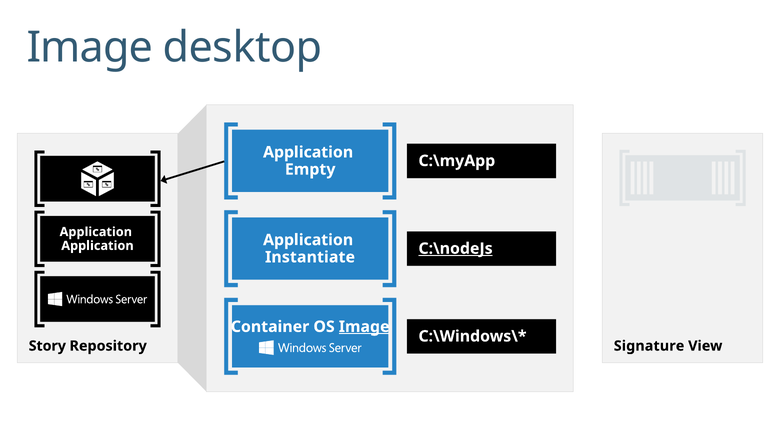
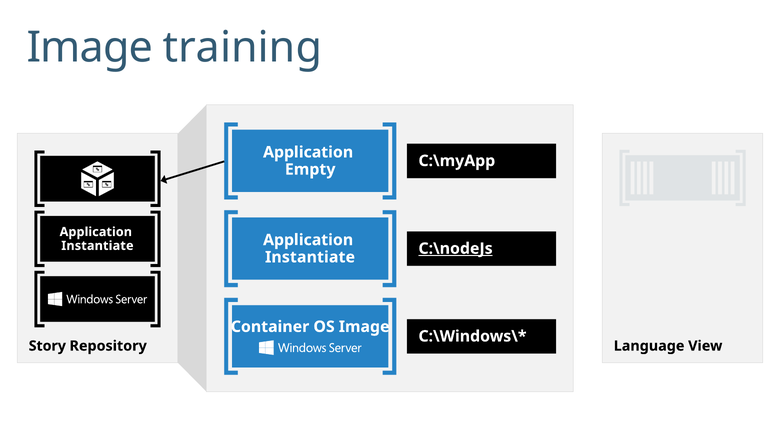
desktop: desktop -> training
Application at (97, 246): Application -> Instantiate
Image at (364, 327) underline: present -> none
Signature: Signature -> Language
